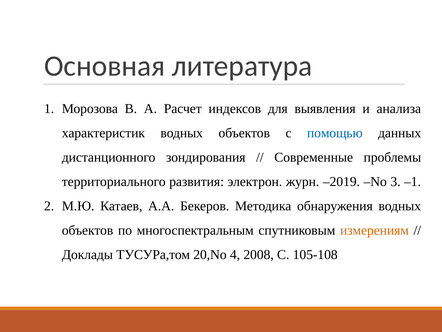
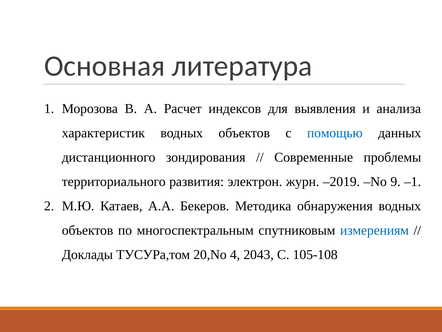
3: 3 -> 9
измерениям colour: orange -> blue
2008: 2008 -> 2043
